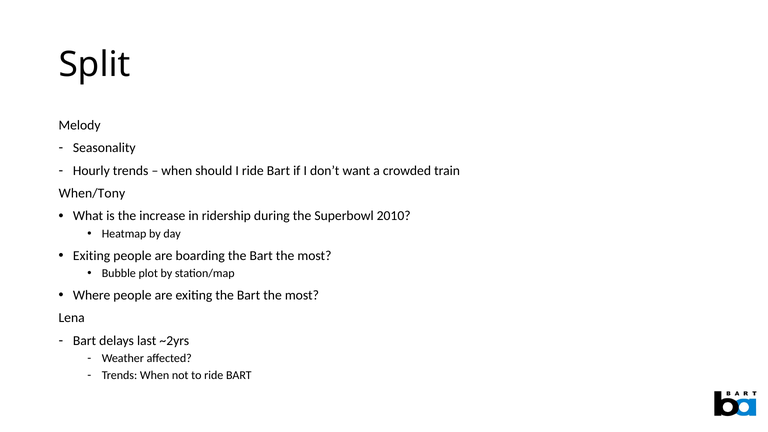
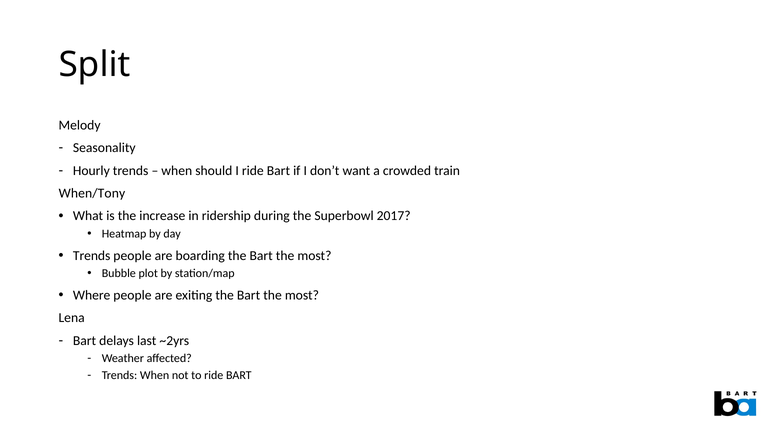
2010: 2010 -> 2017
Exiting at (92, 256): Exiting -> Trends
